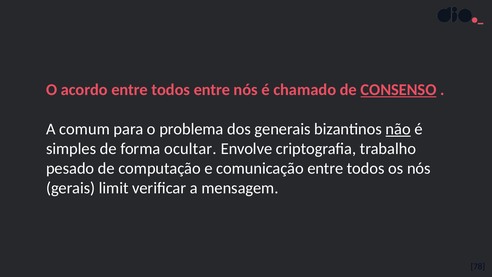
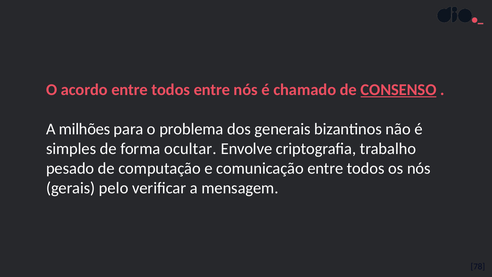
comum: comum -> milhões
não underline: present -> none
limit: limit -> pelo
